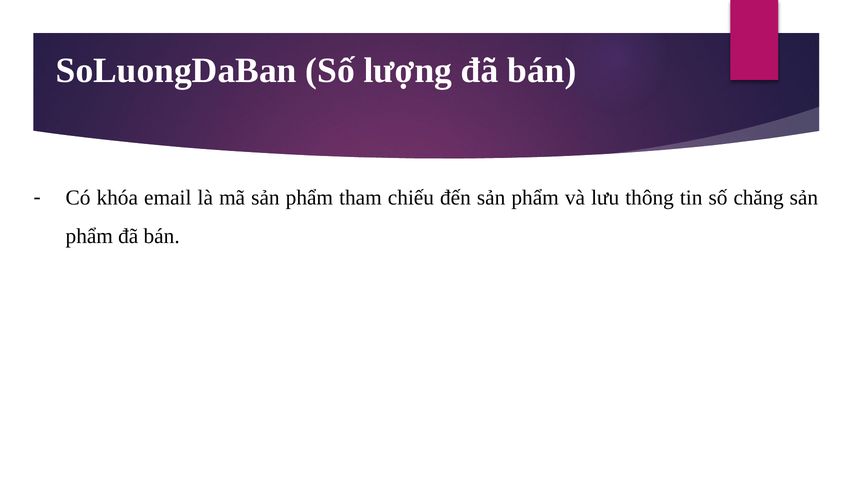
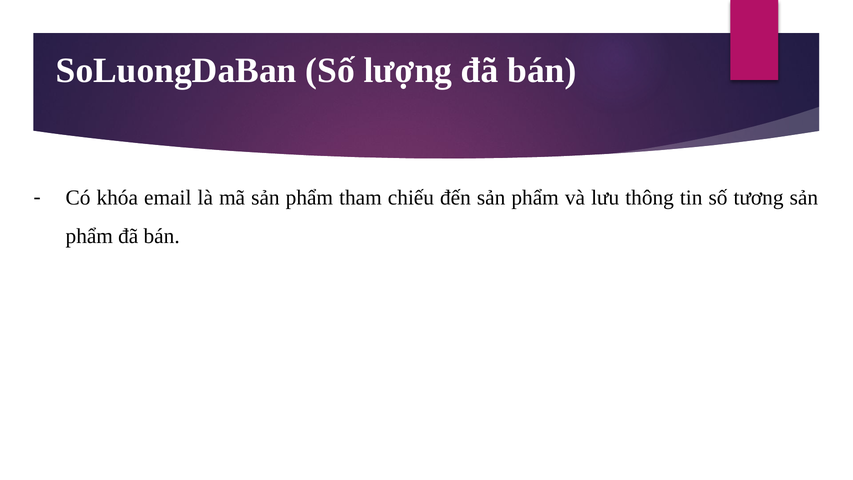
chăng: chăng -> tương
